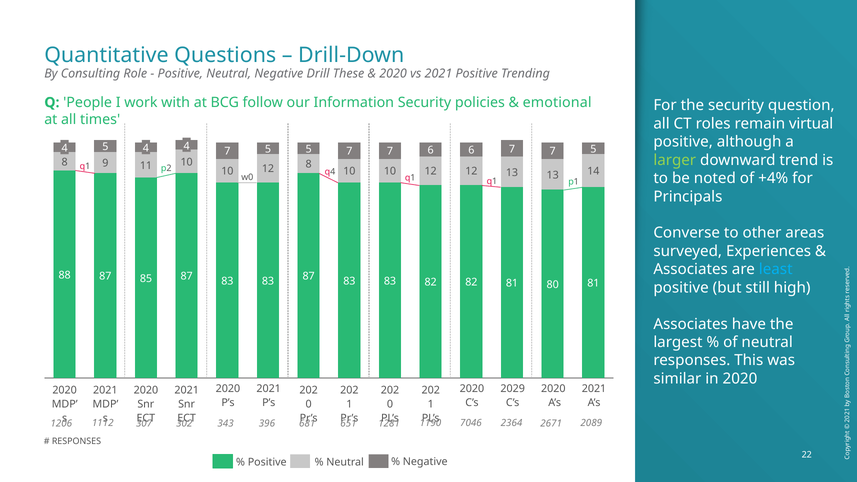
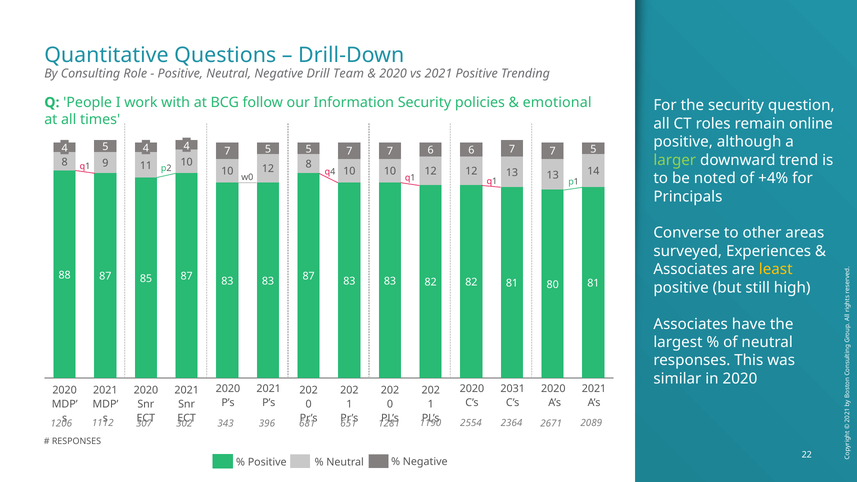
These: These -> Team
virtual: virtual -> online
least colour: light blue -> yellow
2029: 2029 -> 2031
7046: 7046 -> 2554
